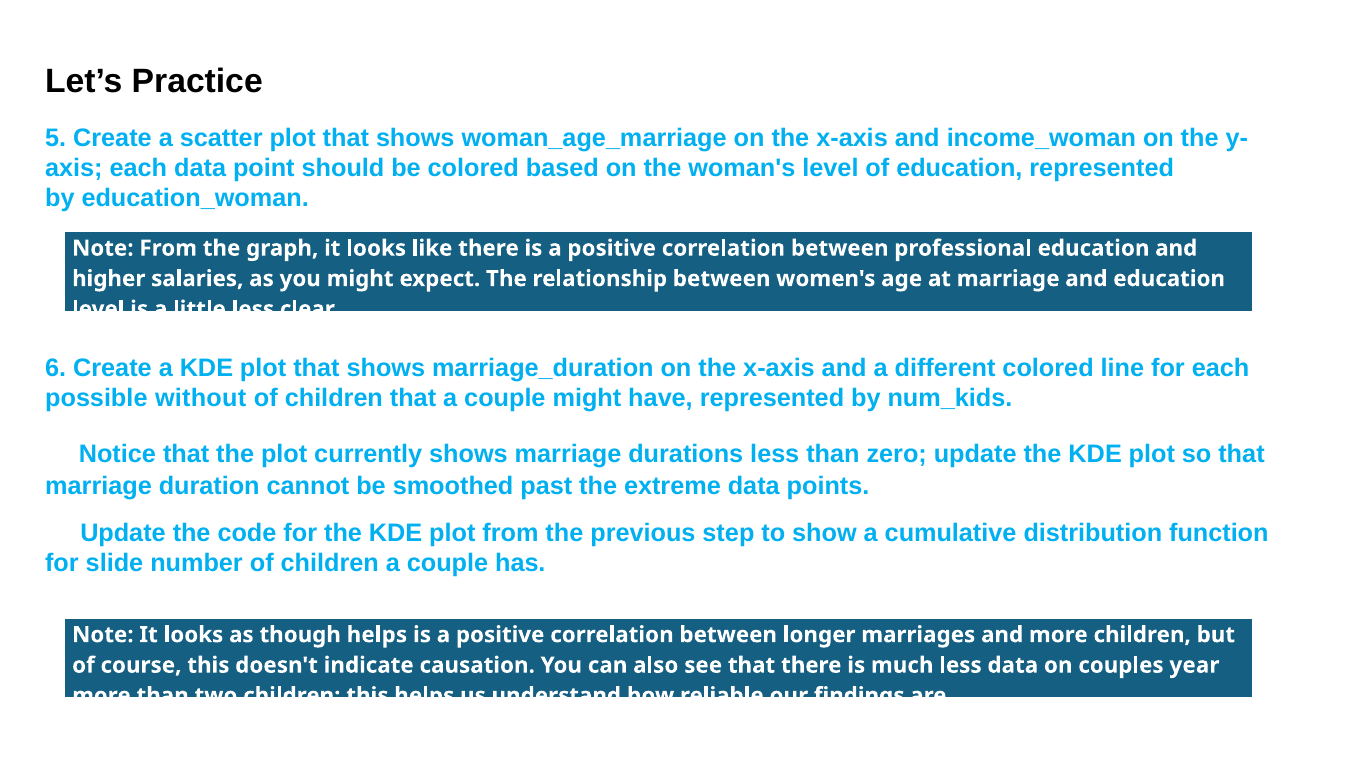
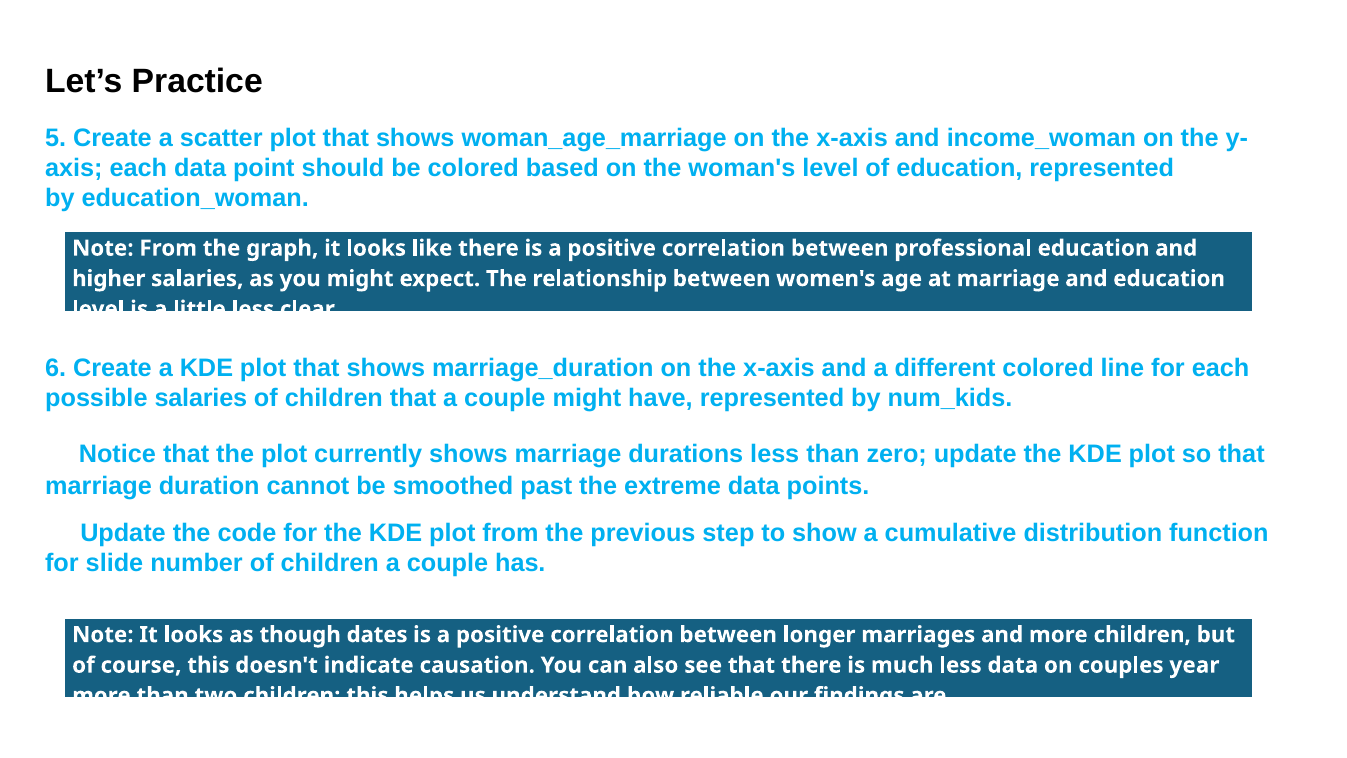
possible without: without -> salaries
though helps: helps -> dates
